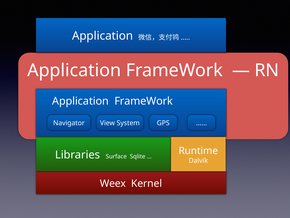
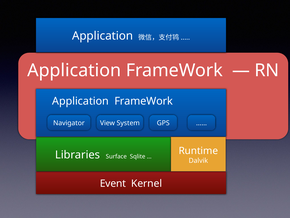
Weex: Weex -> Event
